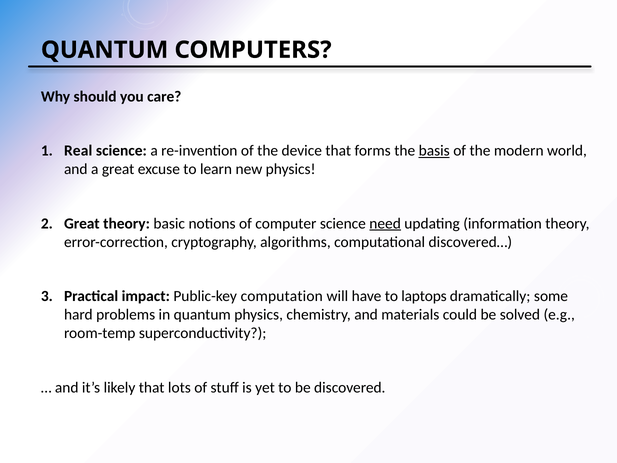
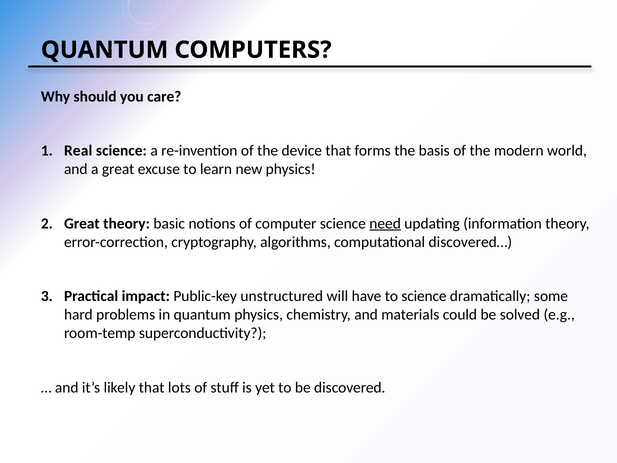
basis underline: present -> none
computation: computation -> unstructured
to laptops: laptops -> science
